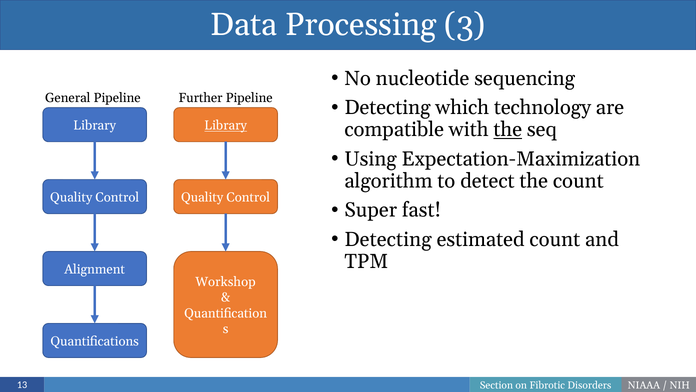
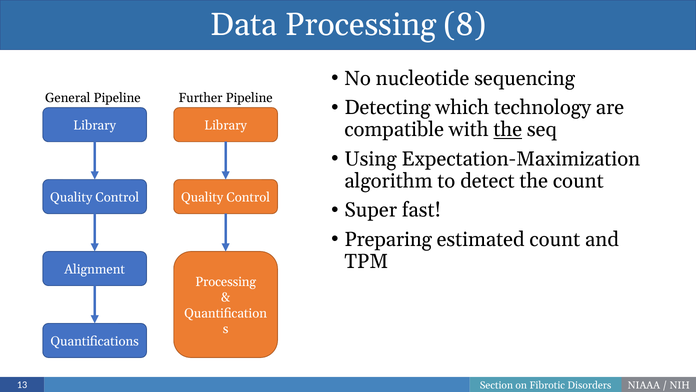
3: 3 -> 8
Library at (226, 125) underline: present -> none
Detecting at (388, 239): Detecting -> Preparing
Workshop at (226, 282): Workshop -> Processing
